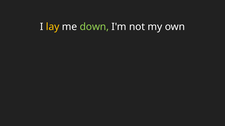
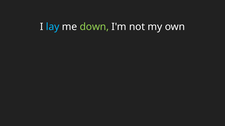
lay colour: yellow -> light blue
